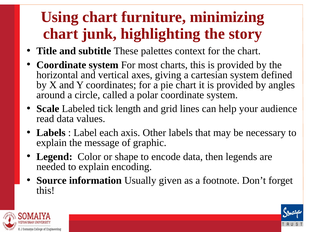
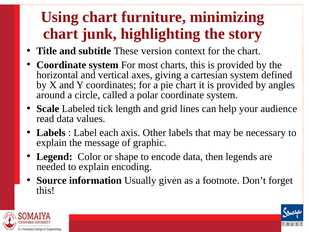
palettes: palettes -> version
